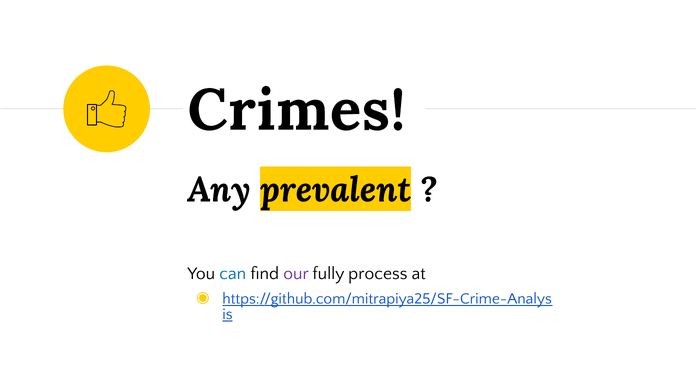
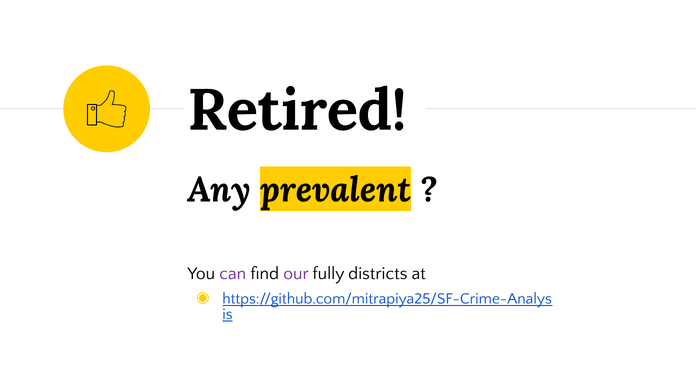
Crimes: Crimes -> Retired
can colour: blue -> purple
process: process -> districts
